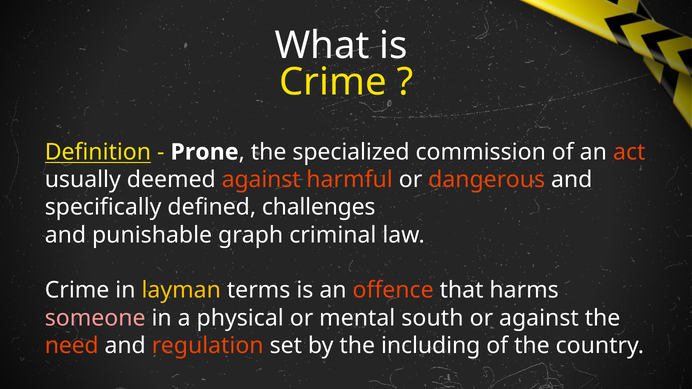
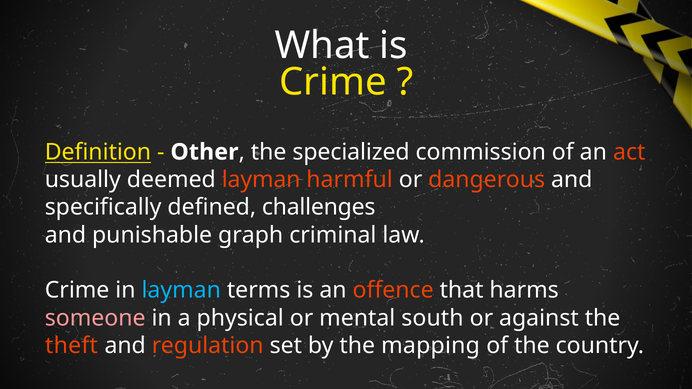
Prone: Prone -> Other
deemed against: against -> layman
layman at (181, 291) colour: yellow -> light blue
need: need -> theft
including: including -> mapping
